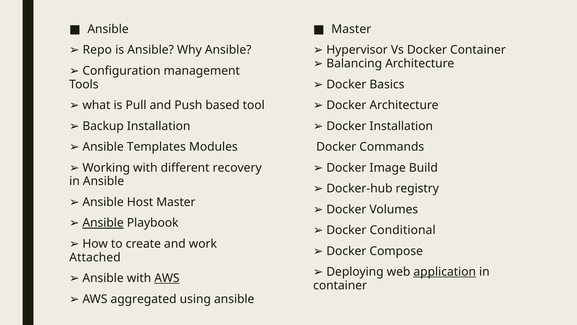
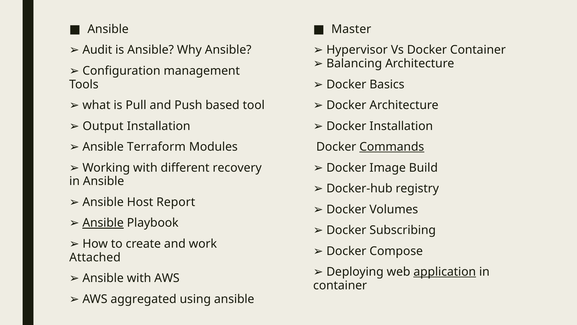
Repo: Repo -> Audit
Backup: Backup -> Output
Templates: Templates -> Terraform
Commands underline: none -> present
Host Master: Master -> Report
Conditional: Conditional -> Subscribing
AWS at (167, 278) underline: present -> none
